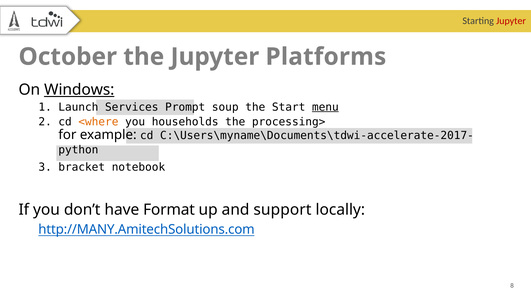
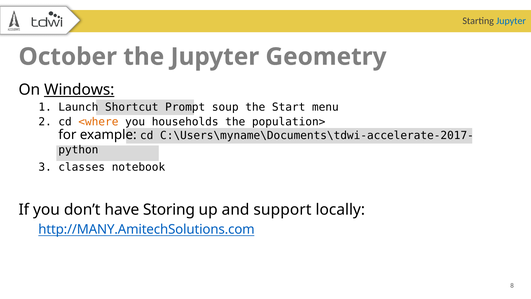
Jupyter at (511, 21) colour: red -> blue
Platforms: Platforms -> Geometry
Services: Services -> Shortcut
menu underline: present -> none
processing>: processing> -> population>
bracket: bracket -> classes
Format: Format -> Storing
